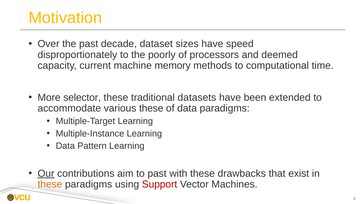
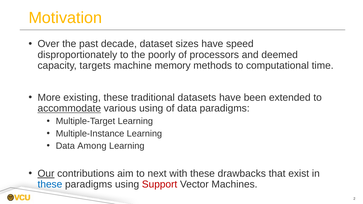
current: current -> targets
selector: selector -> existing
accommodate underline: none -> present
various these: these -> using
Pattern: Pattern -> Among
to past: past -> next
these at (50, 185) colour: orange -> blue
